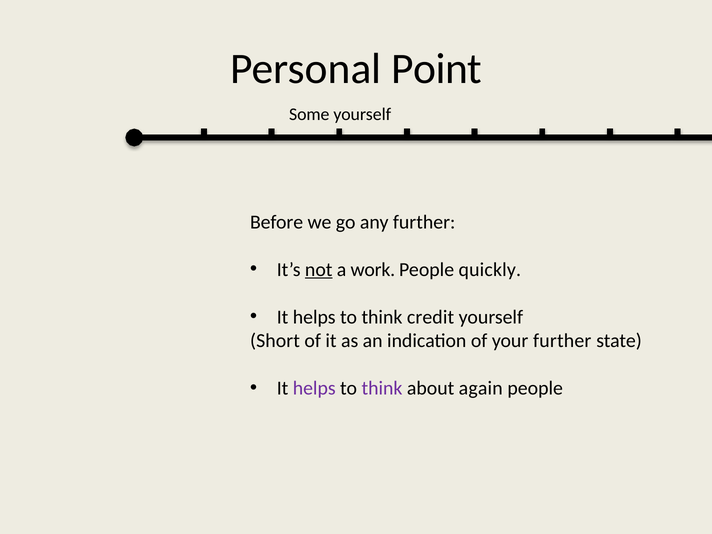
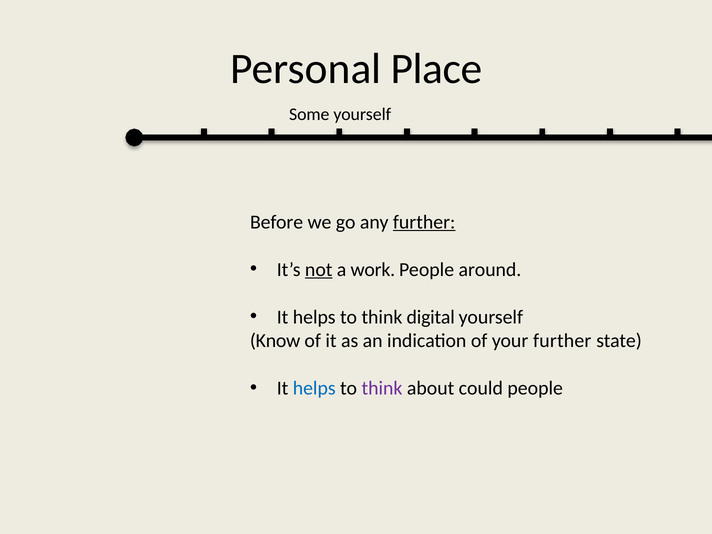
Point: Point -> Place
further at (424, 222) underline: none -> present
quickly: quickly -> around
credit: credit -> digital
Short: Short -> Know
helps at (314, 388) colour: purple -> blue
again: again -> could
